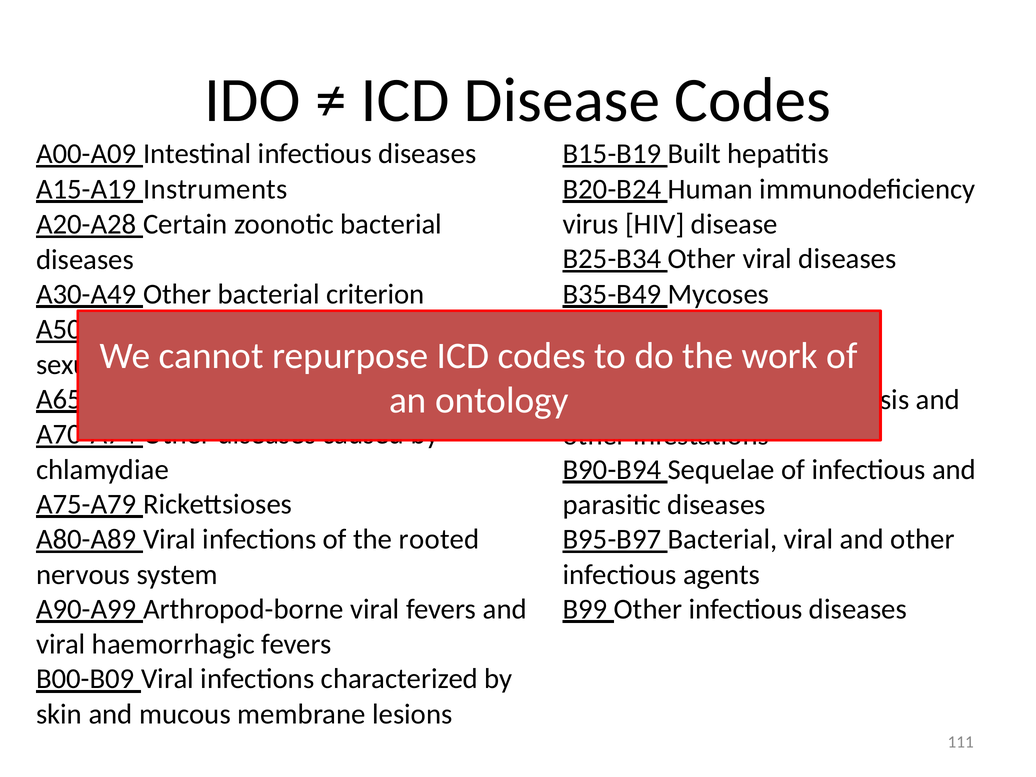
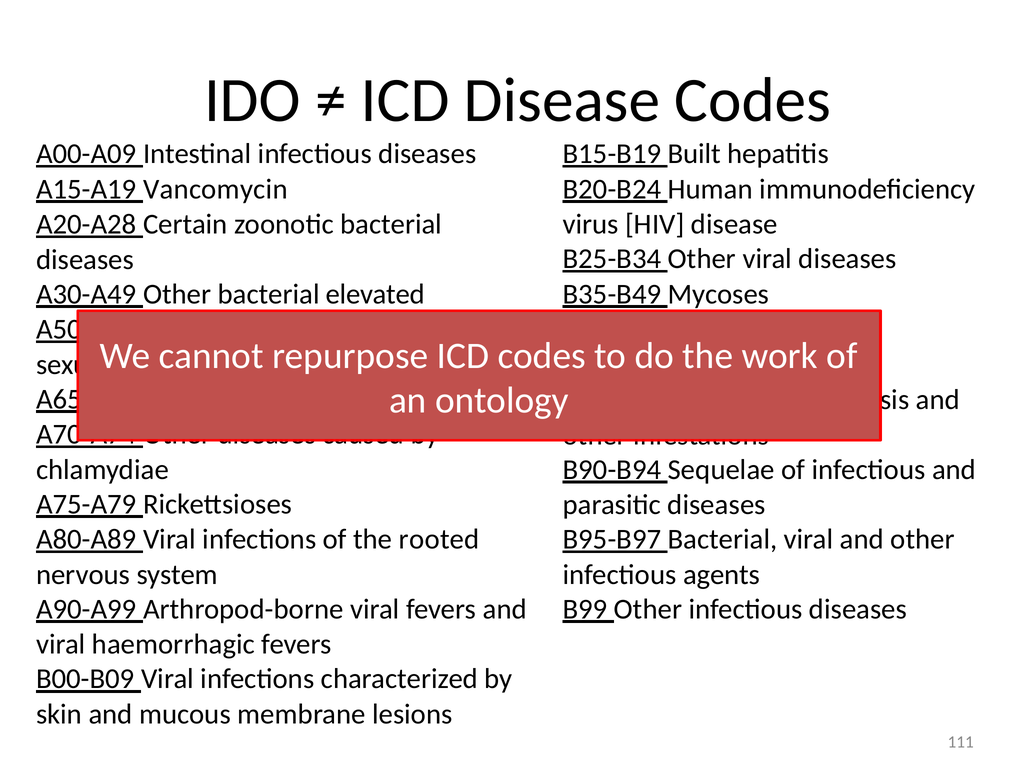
Instruments: Instruments -> Vancomycin
criterion: criterion -> elevated
